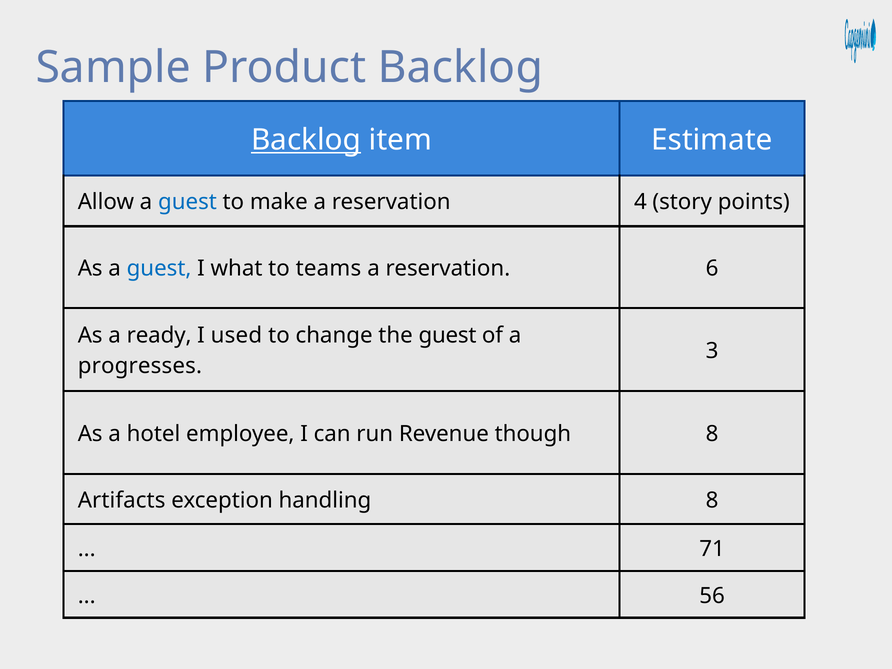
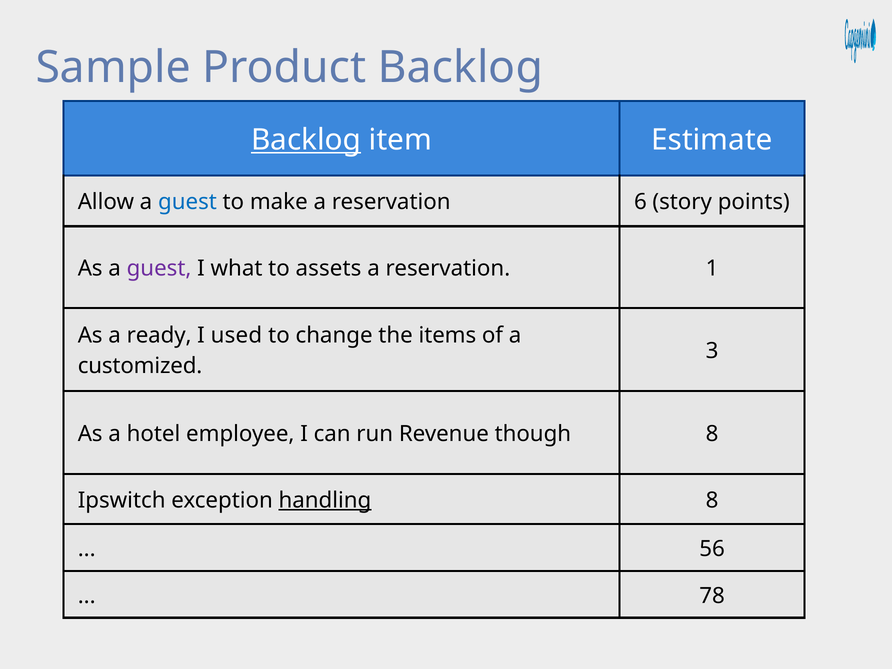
4: 4 -> 6
guest at (159, 268) colour: blue -> purple
teams: teams -> assets
6: 6 -> 1
the guest: guest -> items
progresses: progresses -> customized
Artifacts: Artifacts -> Ipswitch
handling underline: none -> present
71: 71 -> 56
56: 56 -> 78
